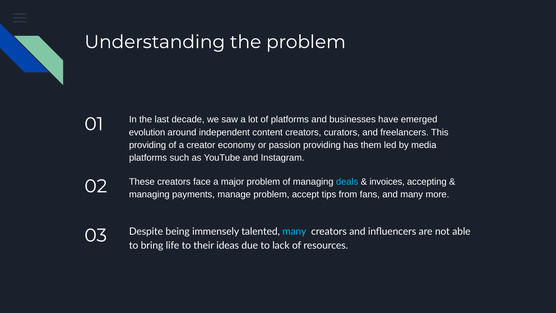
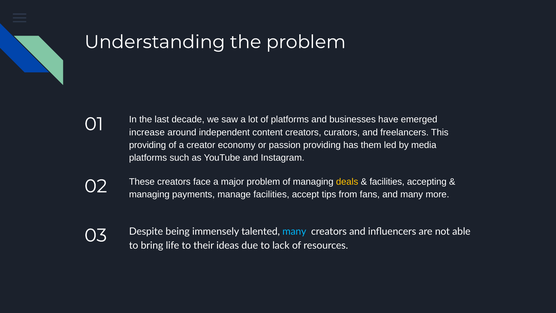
evolution: evolution -> increase
deals colour: light blue -> yellow
invoices at (387, 182): invoices -> facilities
manage problem: problem -> facilities
